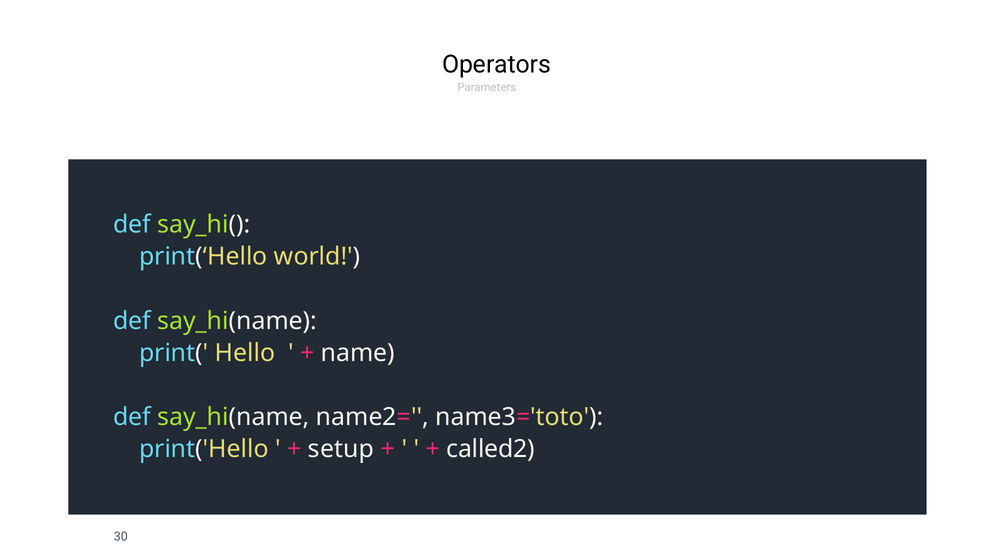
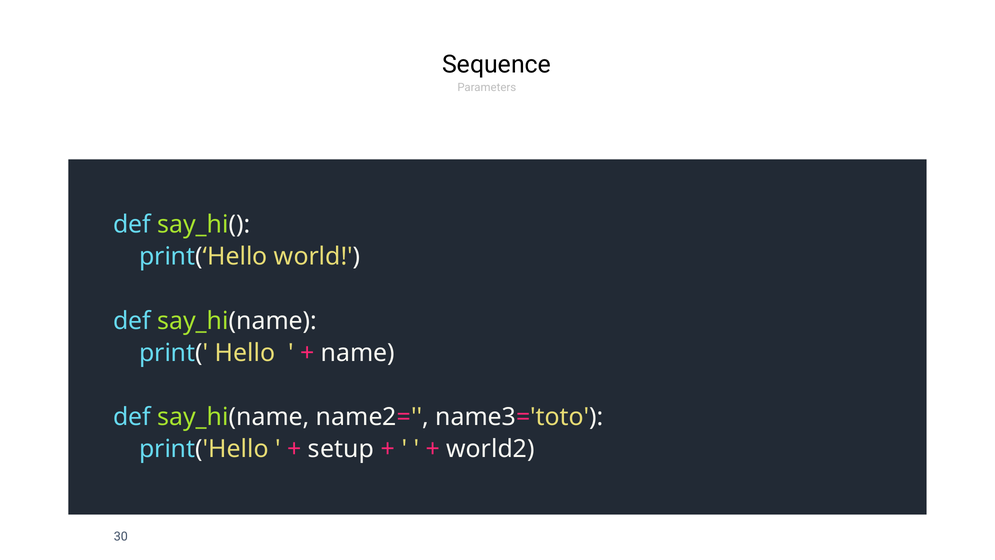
Operators: Operators -> Sequence
called2: called2 -> world2
